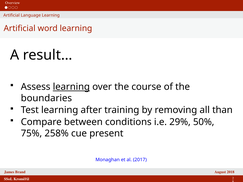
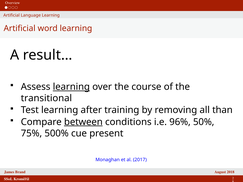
boundaries: boundaries -> transitional
between underline: none -> present
29%: 29% -> 96%
258%: 258% -> 500%
